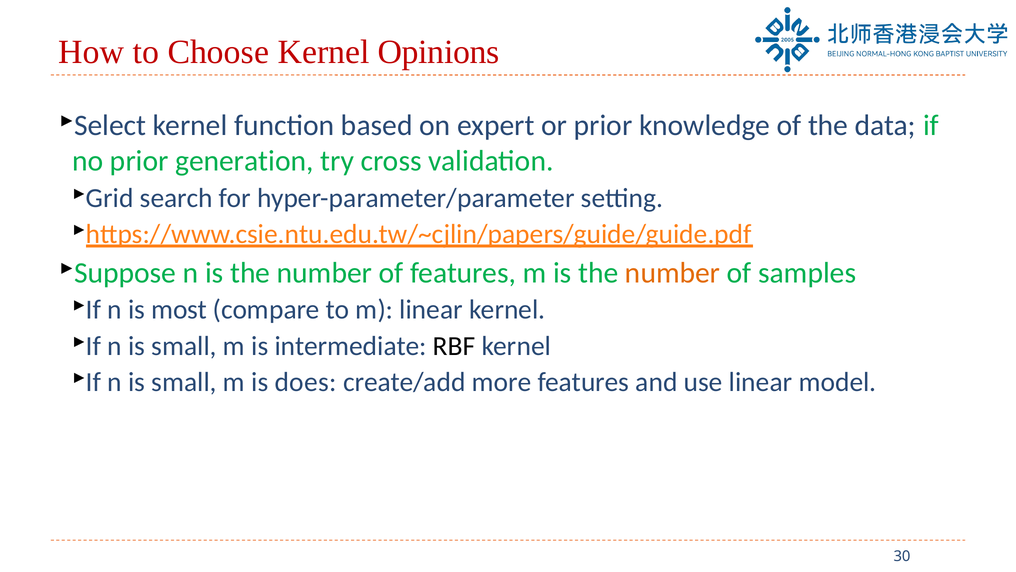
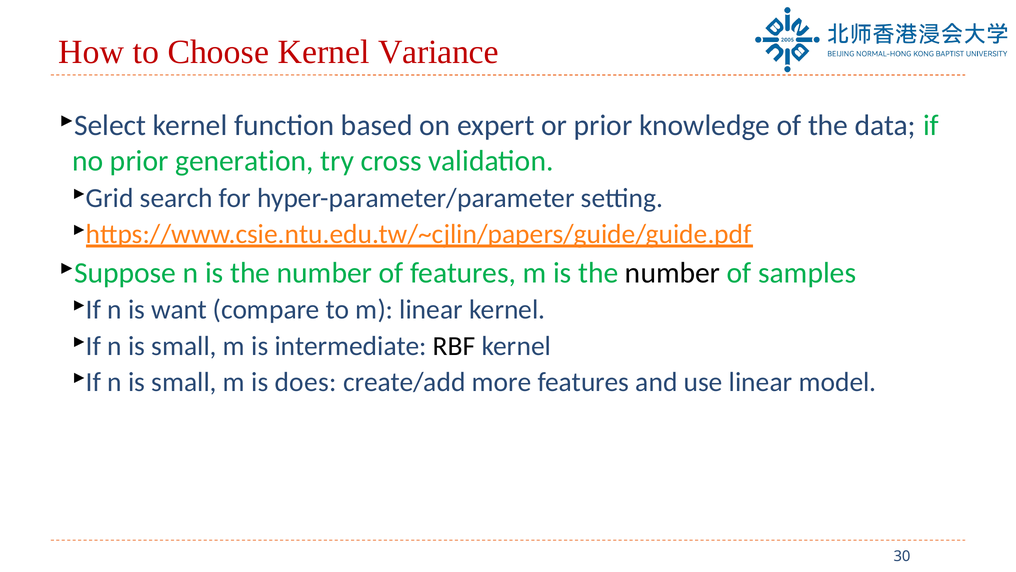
Opinions: Opinions -> Variance
number at (673, 272) colour: orange -> black
most: most -> want
